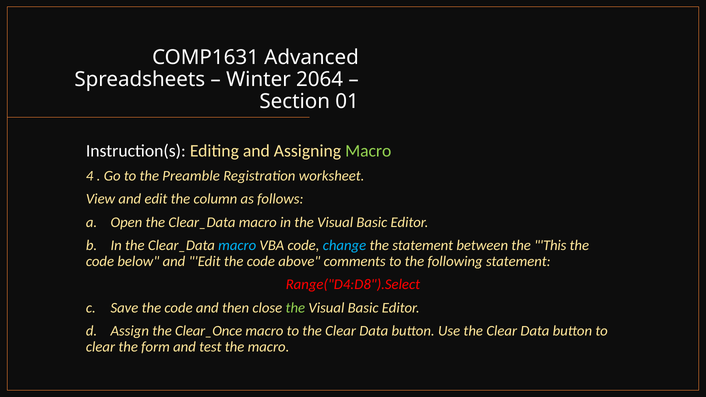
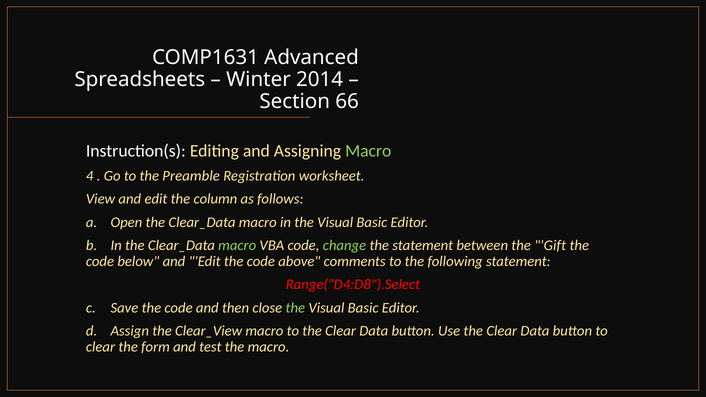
2064: 2064 -> 2014
01: 01 -> 66
macro at (237, 246) colour: light blue -> light green
change colour: light blue -> light green
This: This -> Gift
Clear_Once: Clear_Once -> Clear_View
